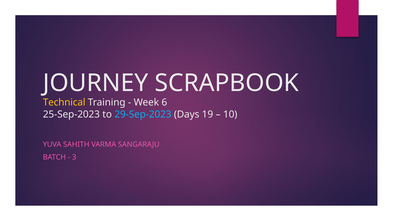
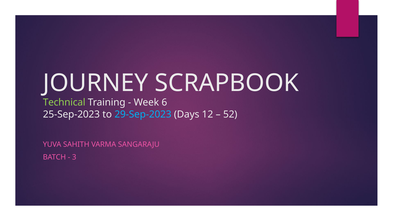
Technical colour: yellow -> light green
19: 19 -> 12
10: 10 -> 52
